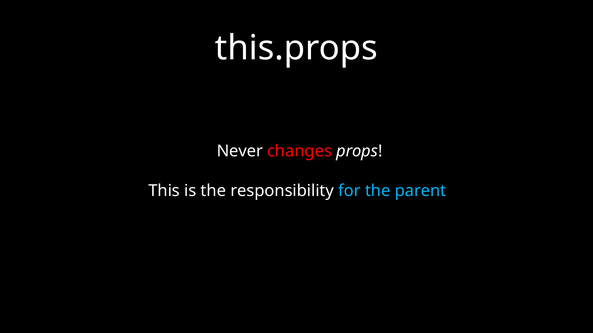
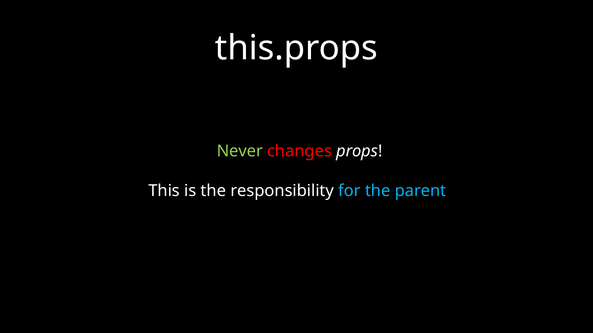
Never colour: white -> light green
